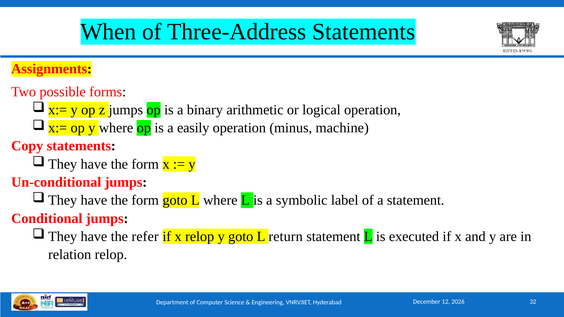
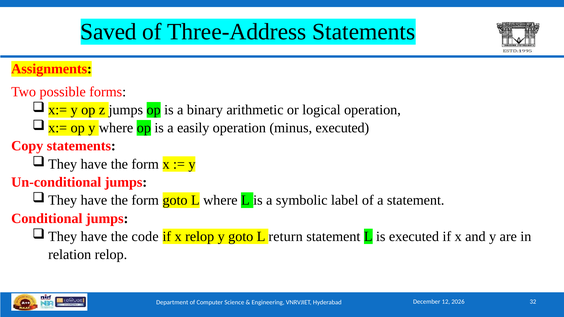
When: When -> Saved
minus machine: machine -> executed
refer: refer -> code
